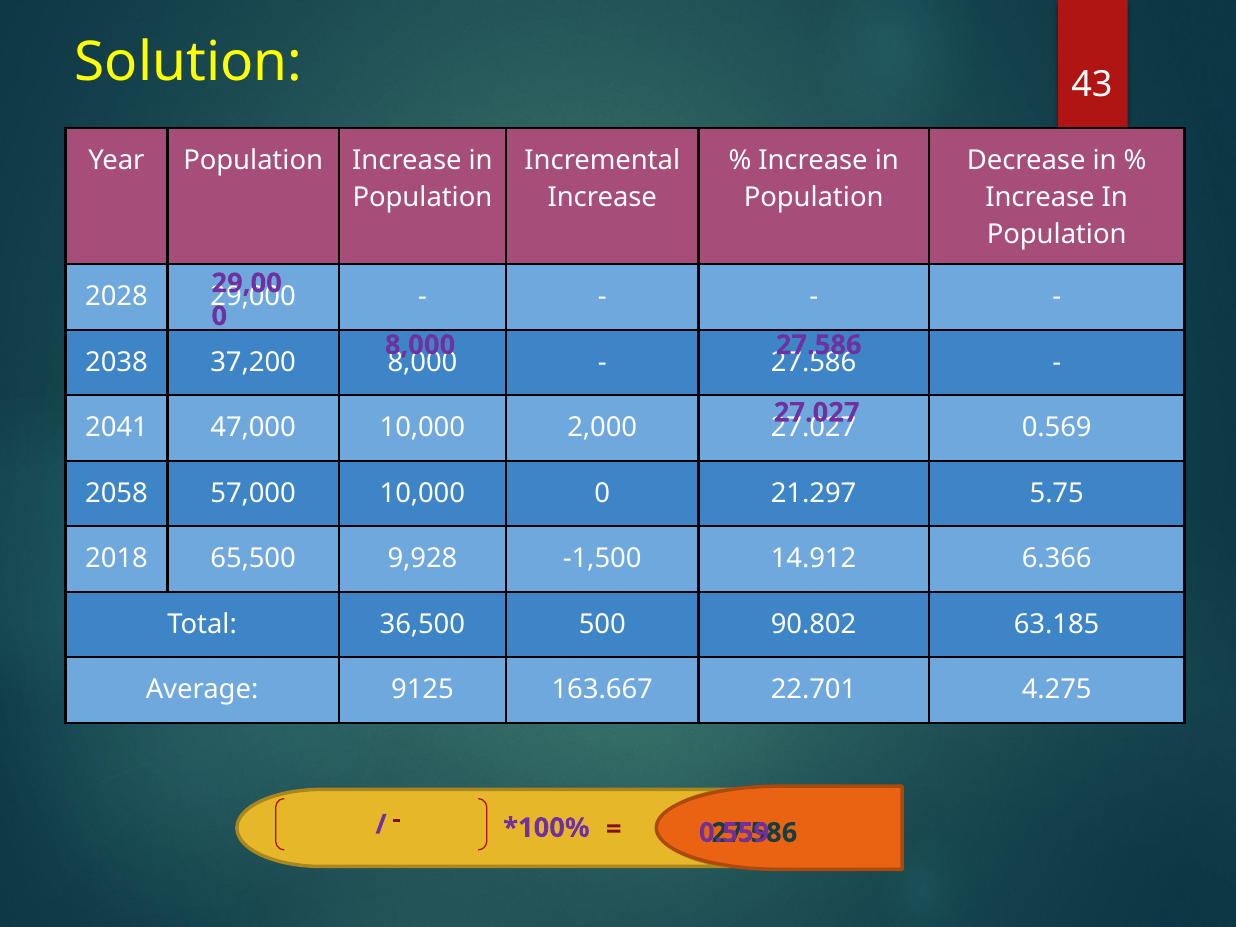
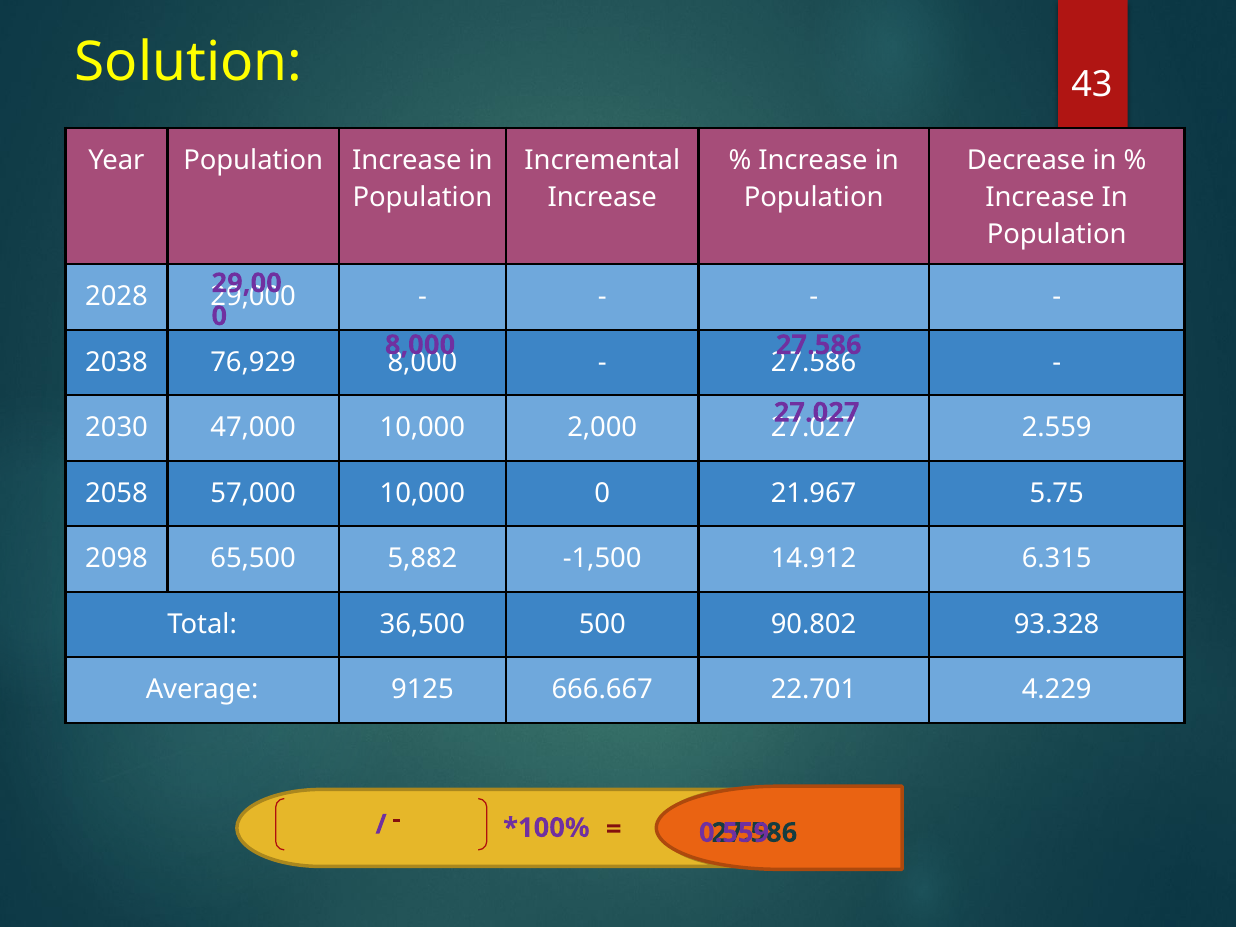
37,200: 37,200 -> 76,929
2041: 2041 -> 2030
0.569: 0.569 -> 2.559
21.297: 21.297 -> 21.967
2018: 2018 -> 2098
9,928: 9,928 -> 5,882
6.366: 6.366 -> 6.315
63.185: 63.185 -> 93.328
163.667: 163.667 -> 666.667
4.275: 4.275 -> 4.229
